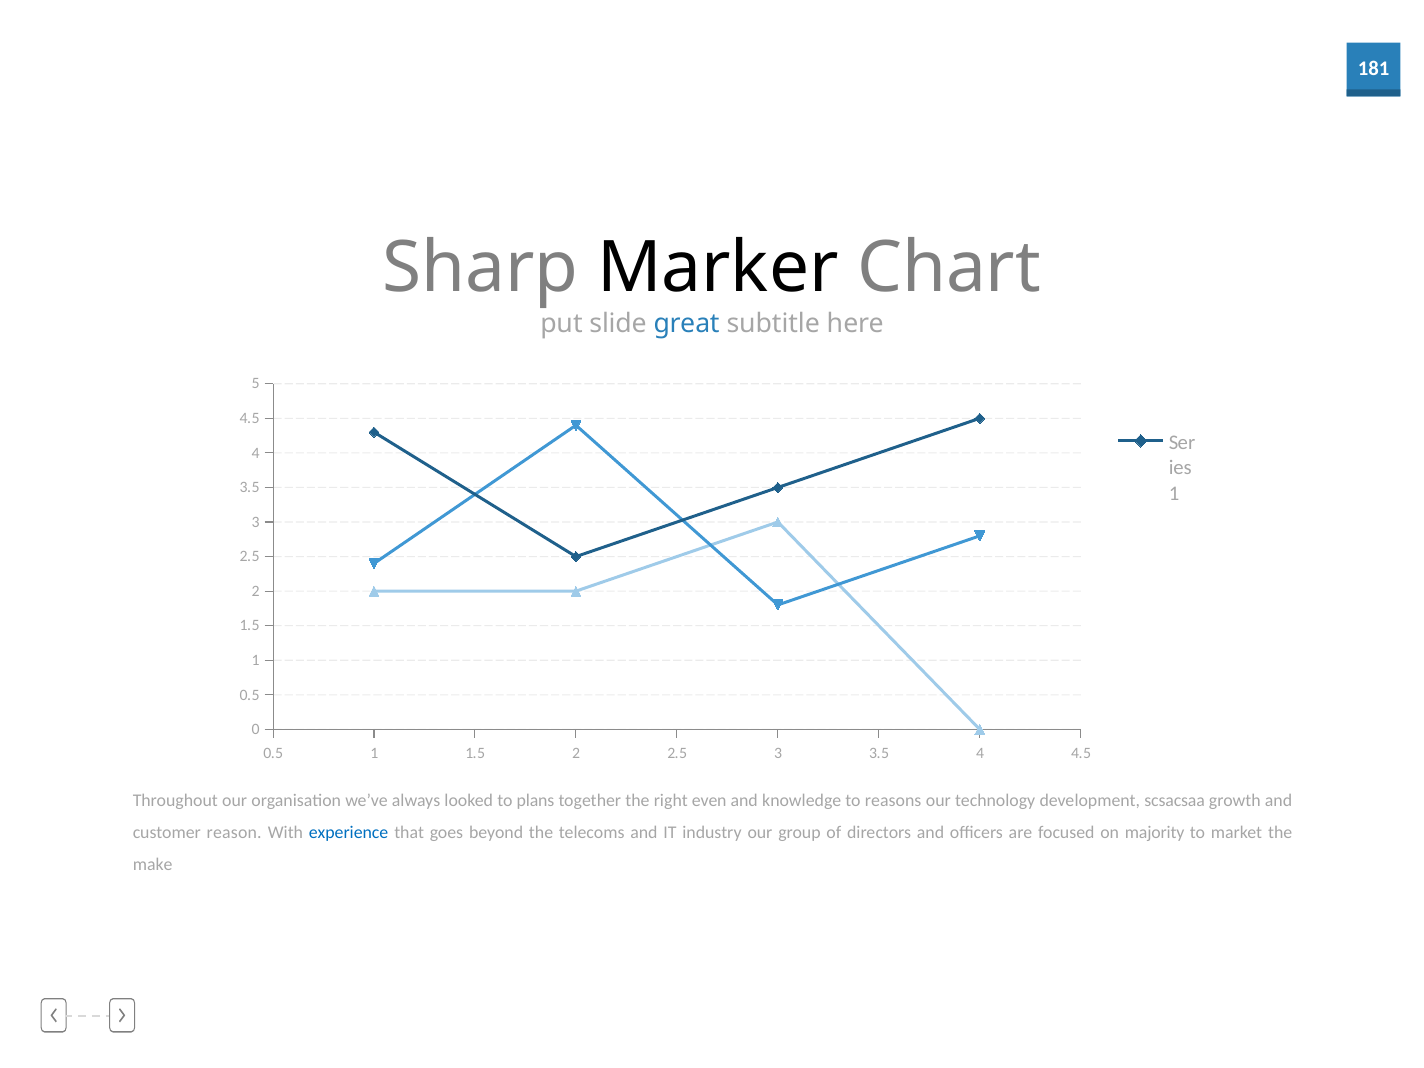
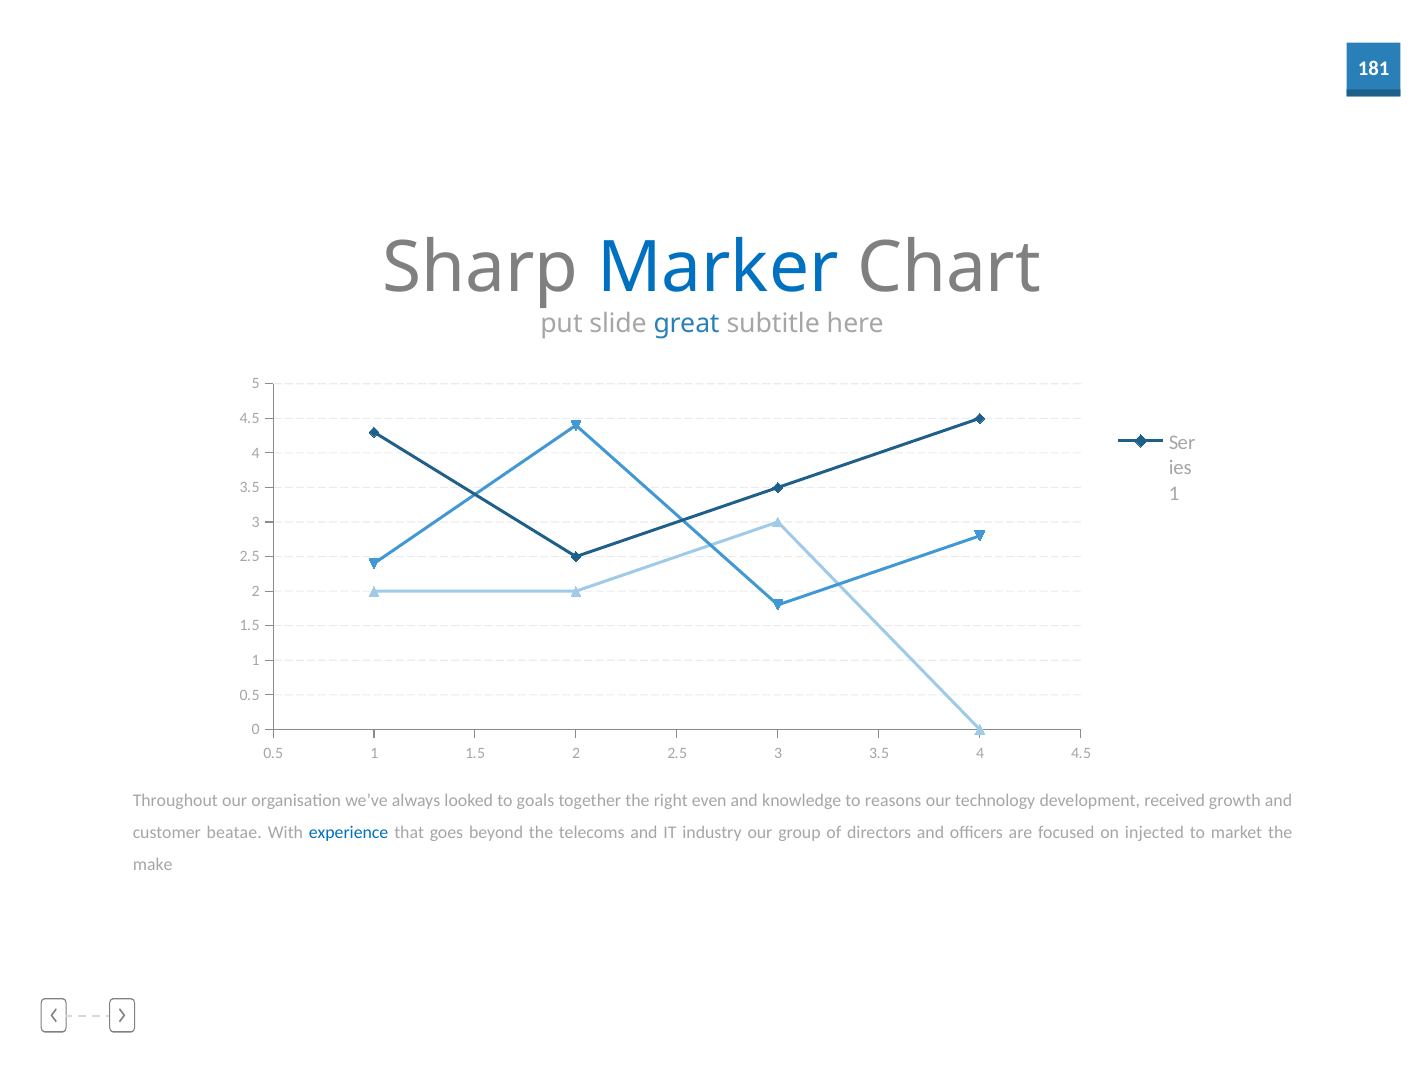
Marker colour: black -> blue
plans: plans -> goals
scsacsaa: scsacsaa -> received
reason: reason -> beatae
majority: majority -> injected
